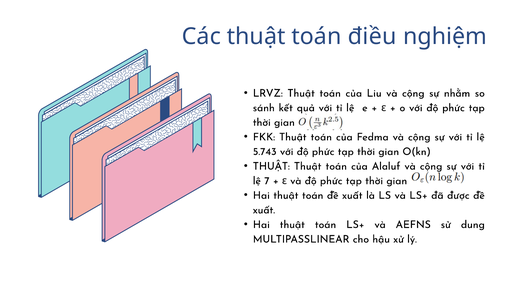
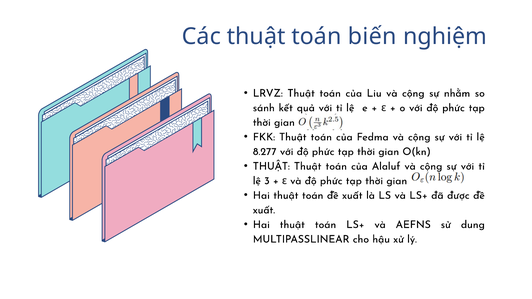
điều: điều -> biến
5.743: 5.743 -> 8.277
7: 7 -> 3
